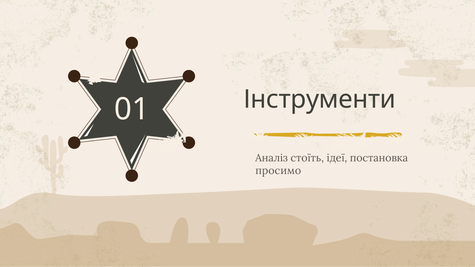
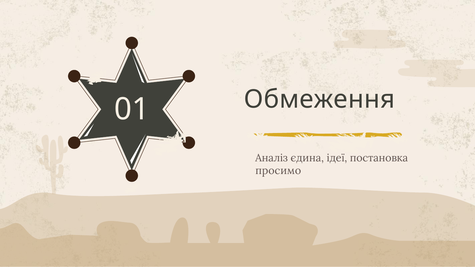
Інструменти: Інструменти -> Обмеження
стоїть: стоїть -> єдина
